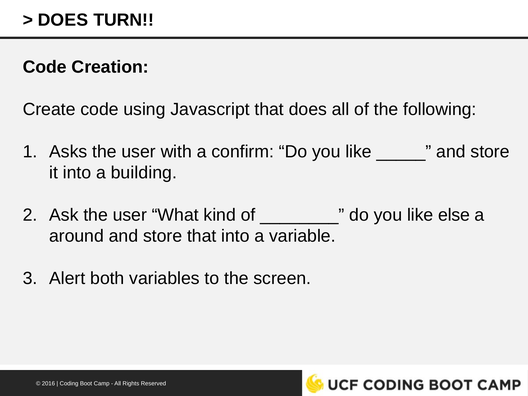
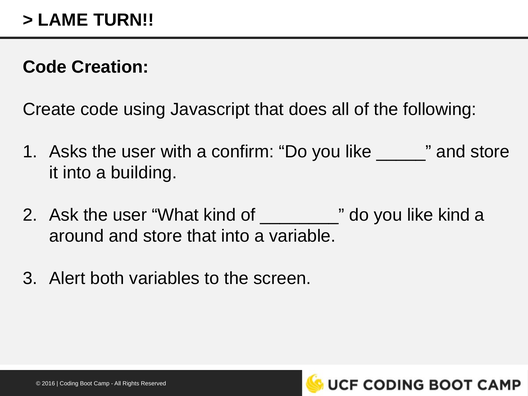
DOES at (63, 20): DOES -> LAME
like else: else -> kind
